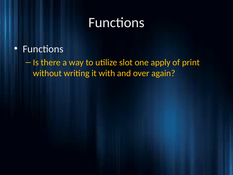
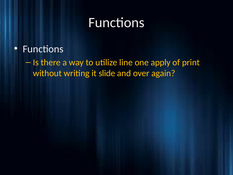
slot: slot -> line
with: with -> slide
